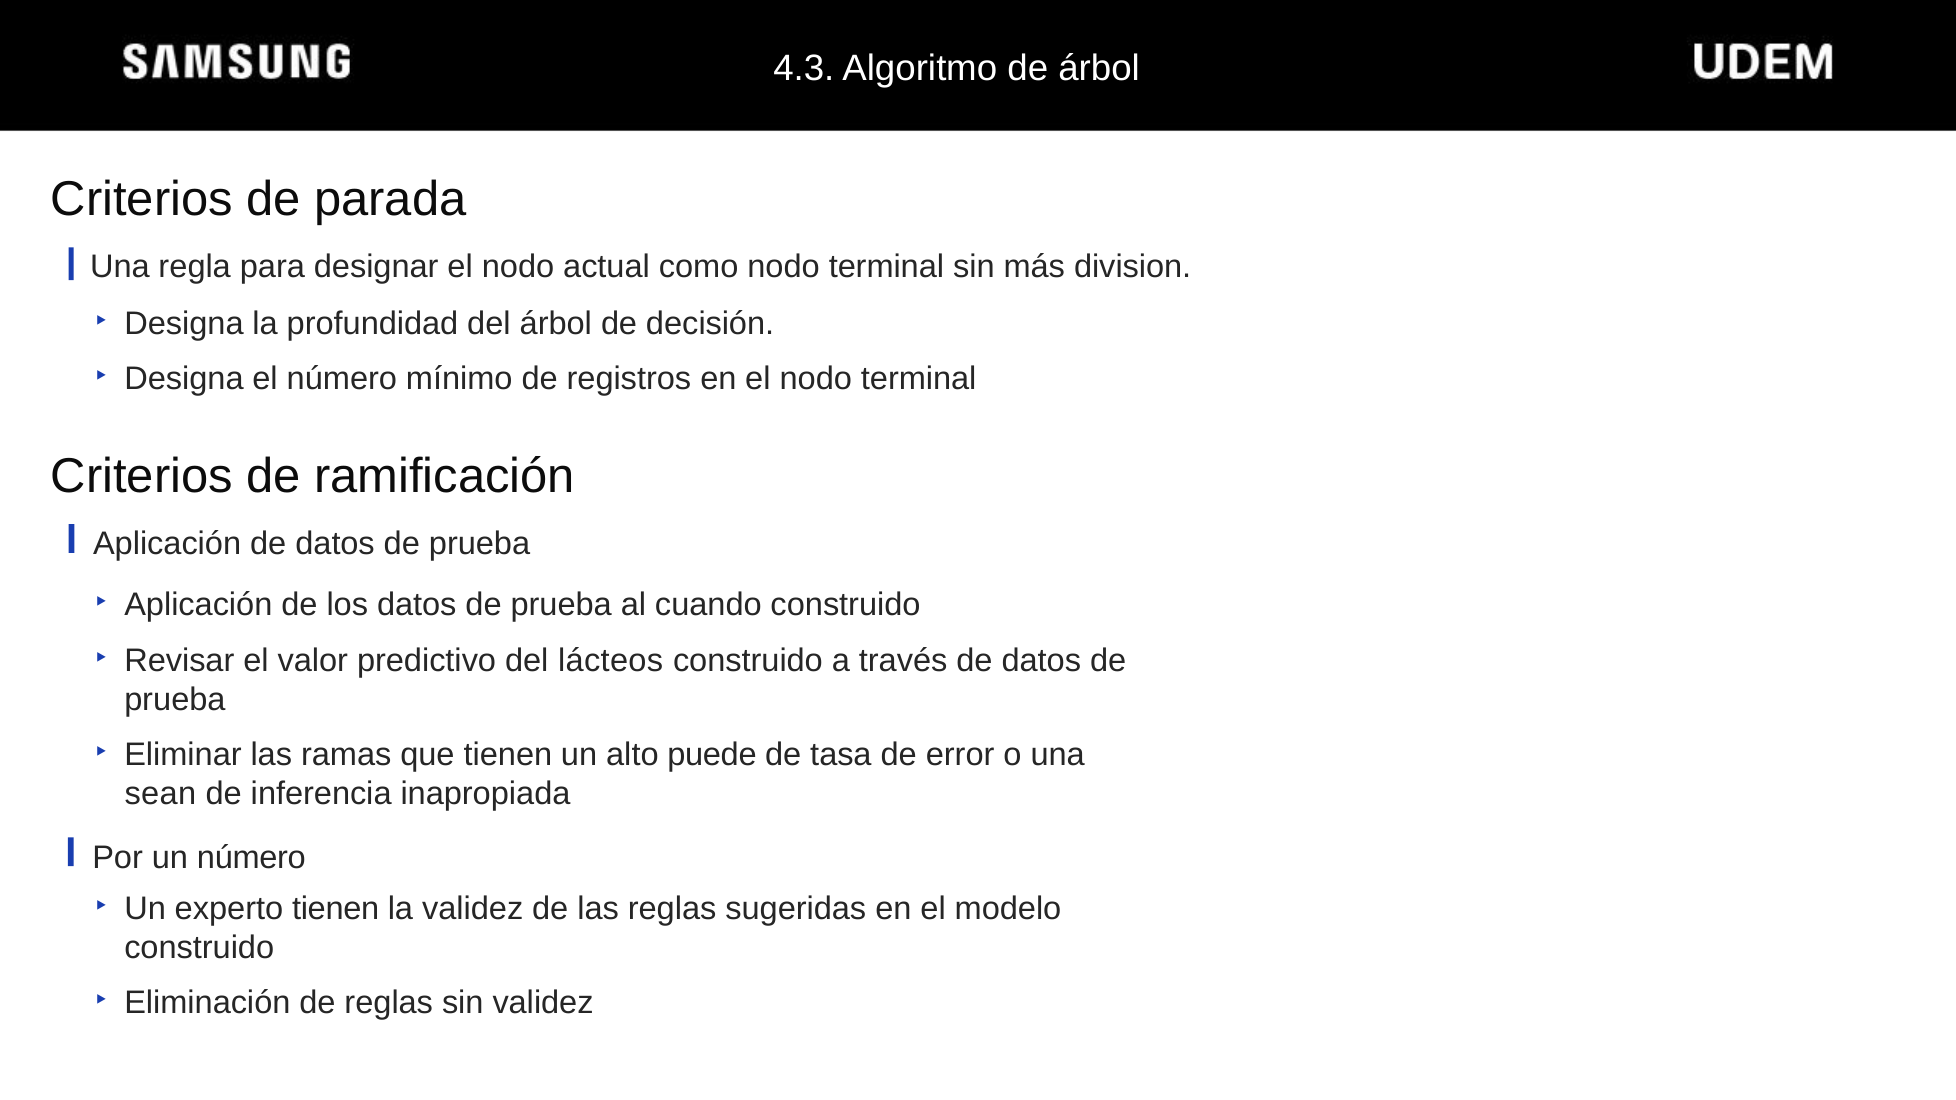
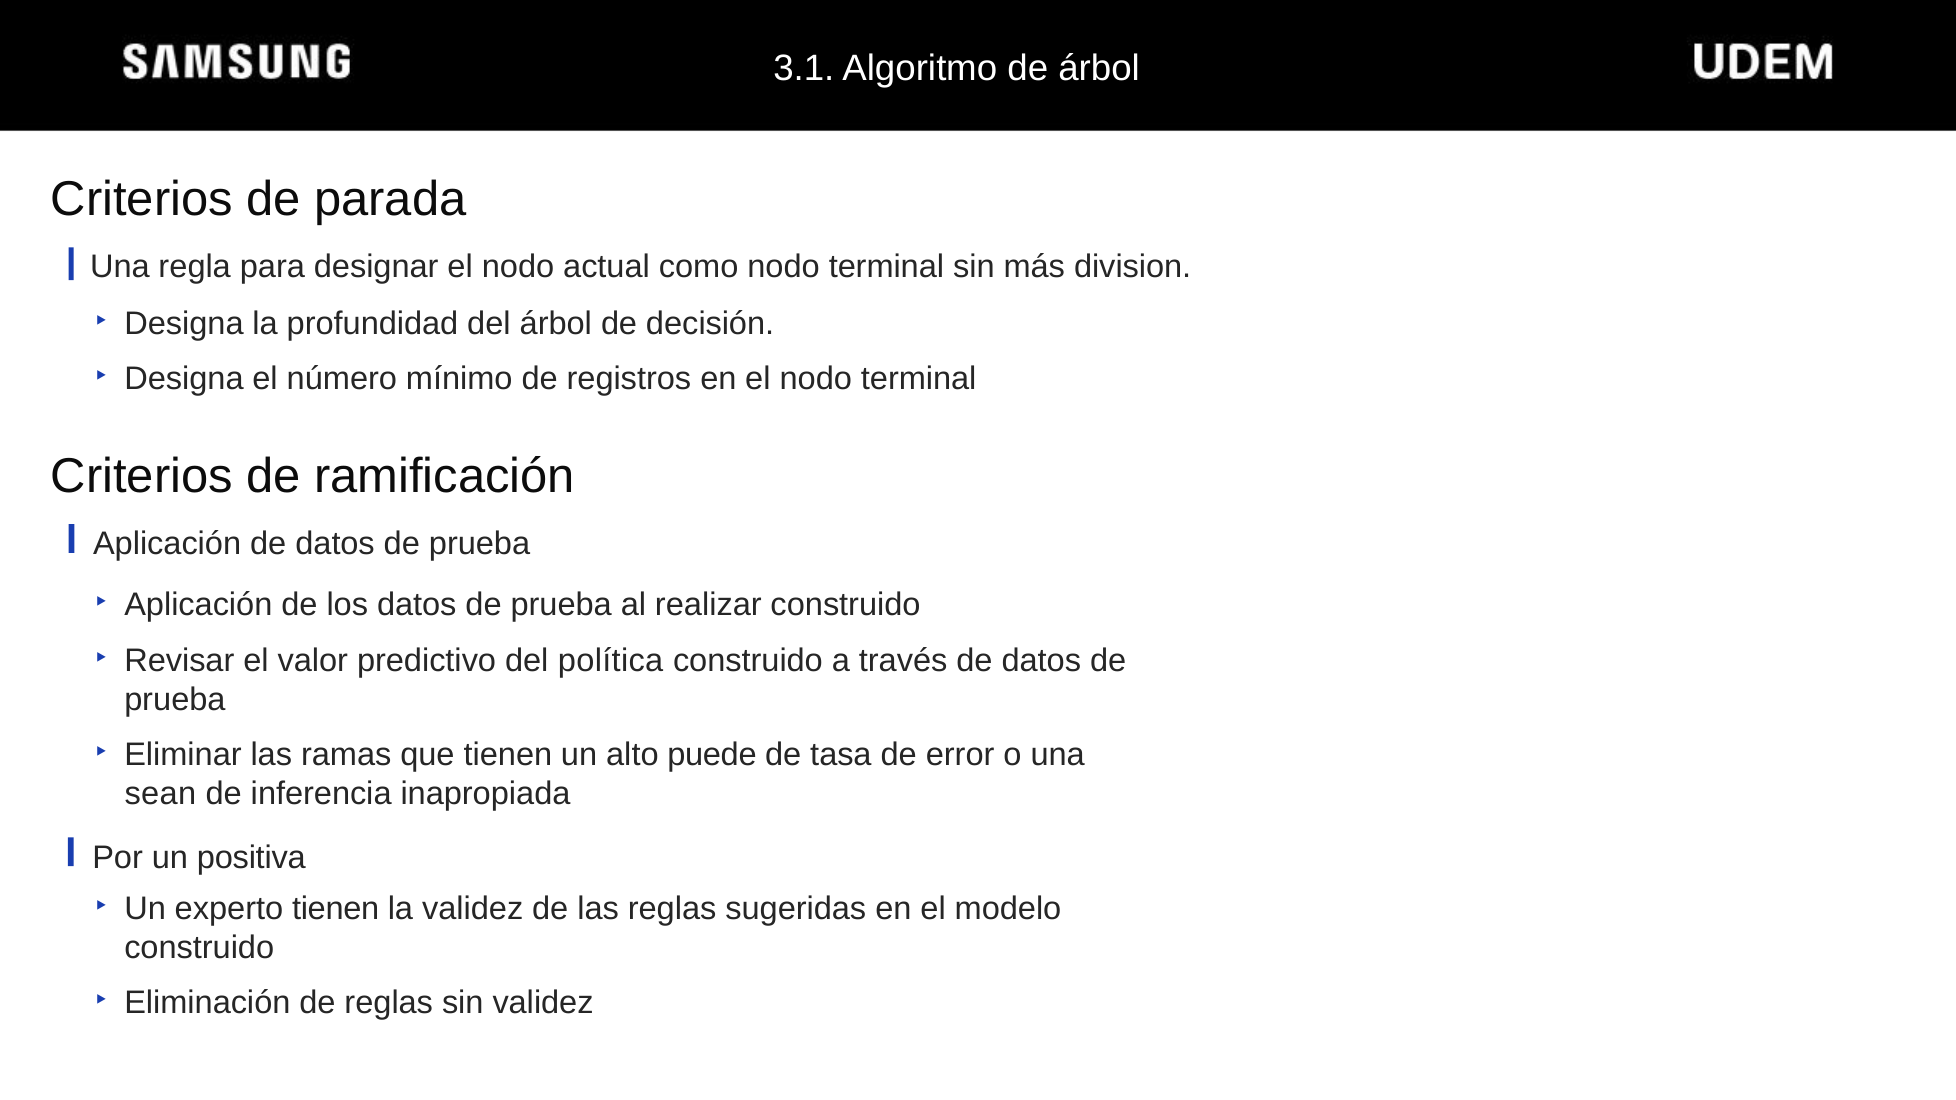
4.3: 4.3 -> 3.1
cuando: cuando -> realizar
lácteos: lácteos -> política
un número: número -> positiva
